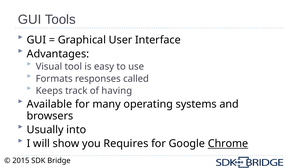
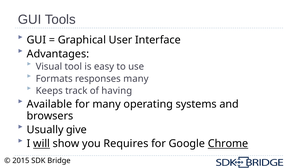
responses called: called -> many
into: into -> give
will underline: none -> present
